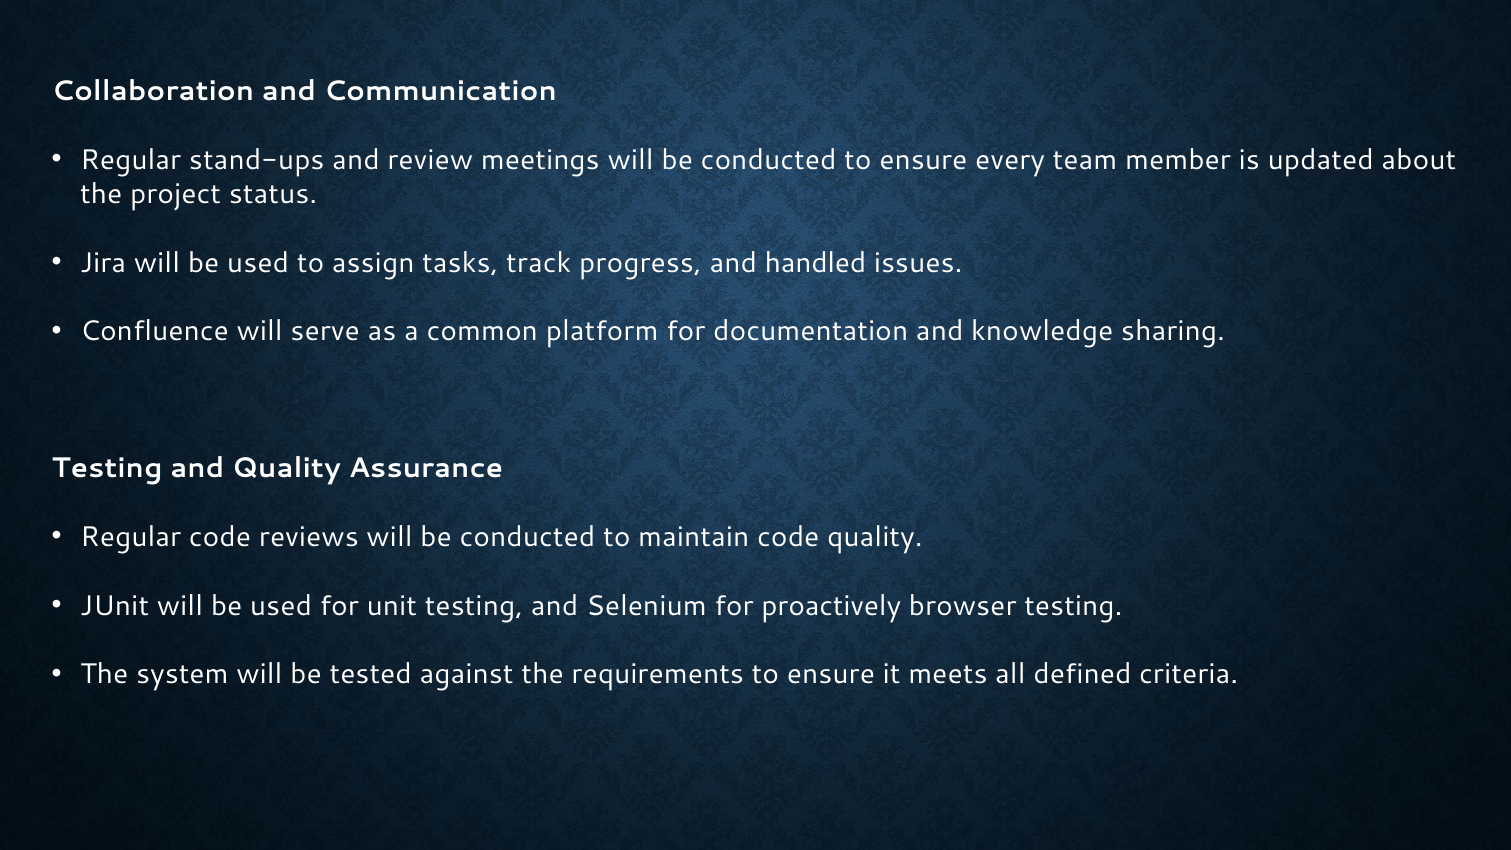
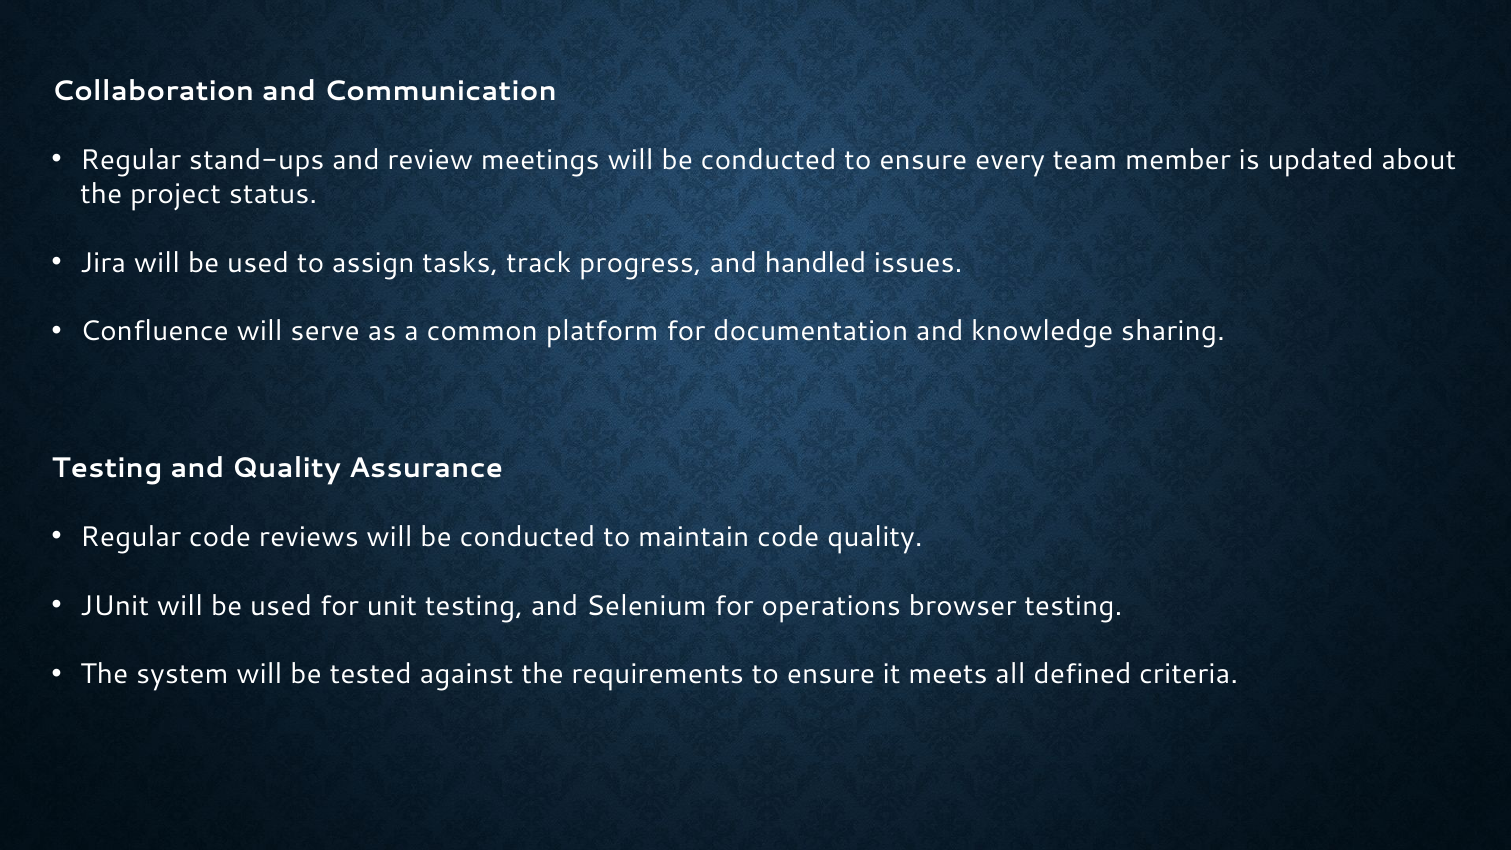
proactively: proactively -> operations
